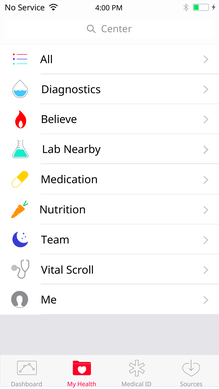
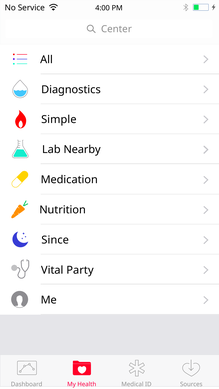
Believe: Believe -> Simple
Team: Team -> Since
Scroll: Scroll -> Party
